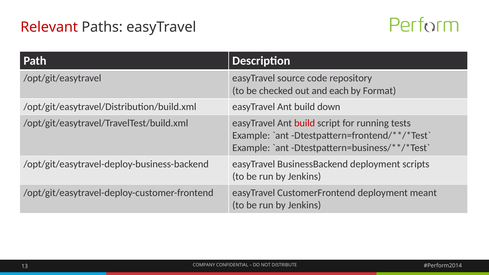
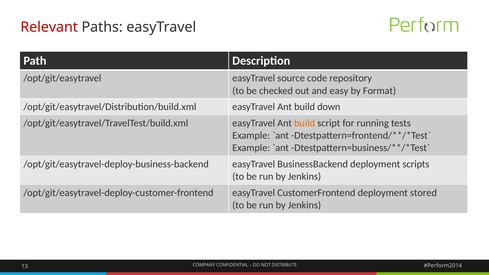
each: each -> easy
build at (305, 123) colour: red -> orange
meant: meant -> stored
